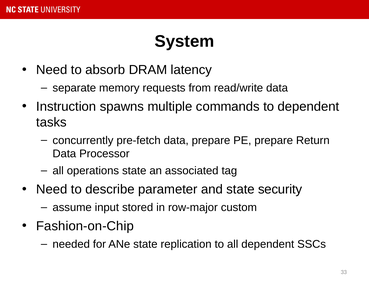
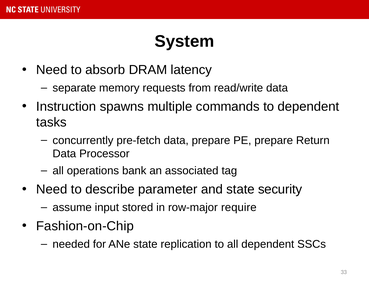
operations state: state -> bank
custom: custom -> require
